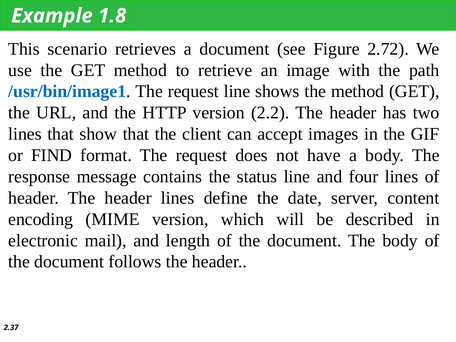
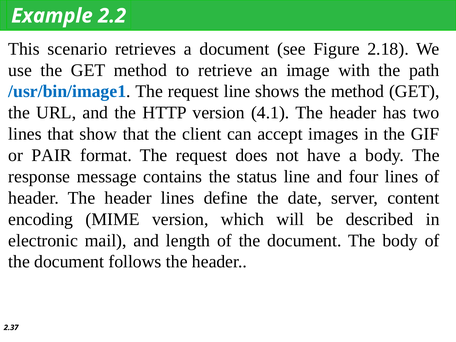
1.8: 1.8 -> 2.2
2.72: 2.72 -> 2.18
2.2: 2.2 -> 4.1
FIND: FIND -> PAIR
